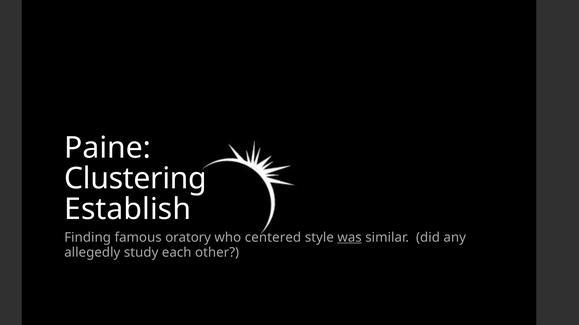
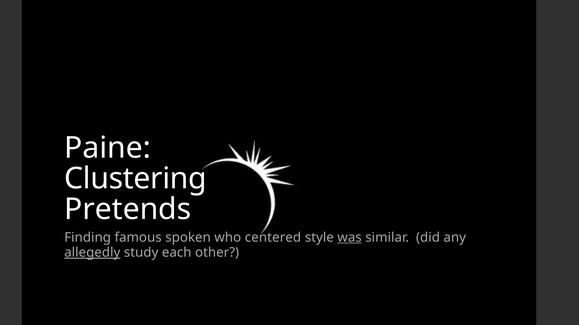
Establish: Establish -> Pretends
oratory: oratory -> spoken
allegedly underline: none -> present
